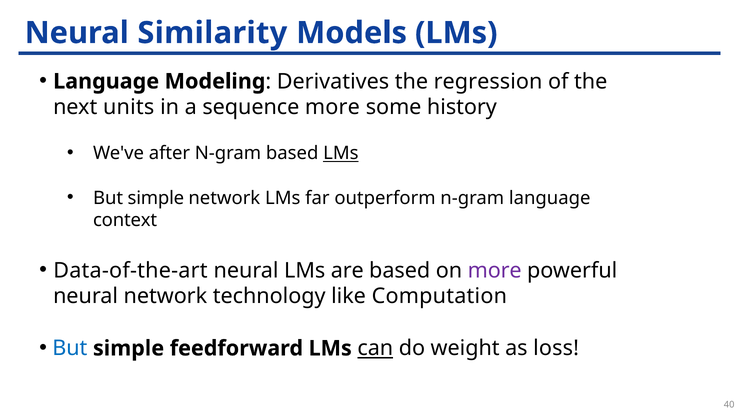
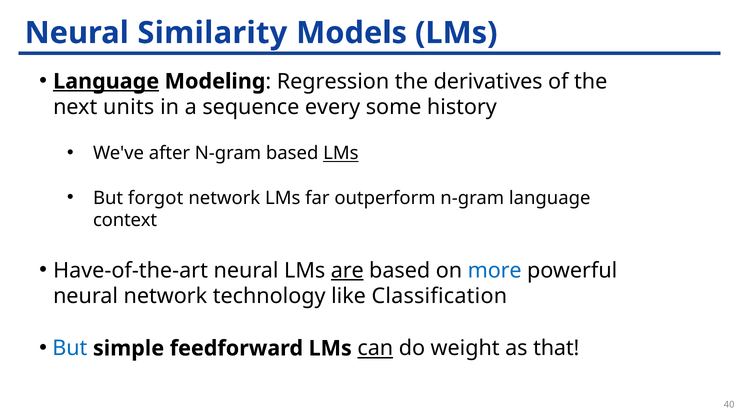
Language at (106, 81) underline: none -> present
Derivatives: Derivatives -> Regression
regression: regression -> derivatives
sequence more: more -> every
simple at (156, 198): simple -> forgot
Data-of-the-art: Data-of-the-art -> Have-of-the-art
are underline: none -> present
more at (495, 271) colour: purple -> blue
Computation: Computation -> Classification
loss: loss -> that
